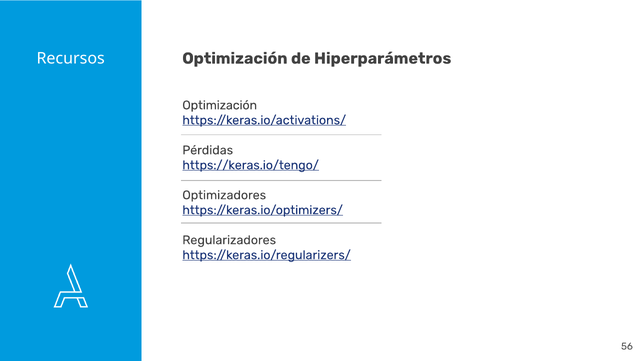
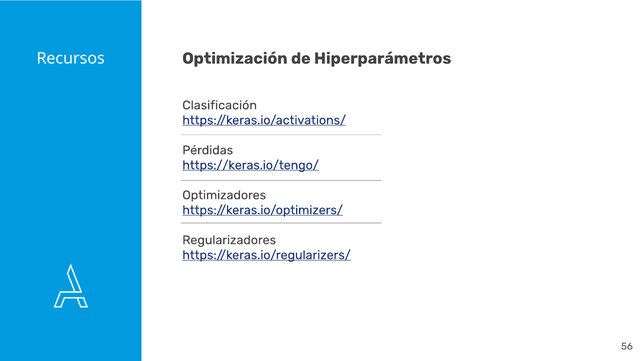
Optimización at (220, 105): Optimización -> Clasificación
